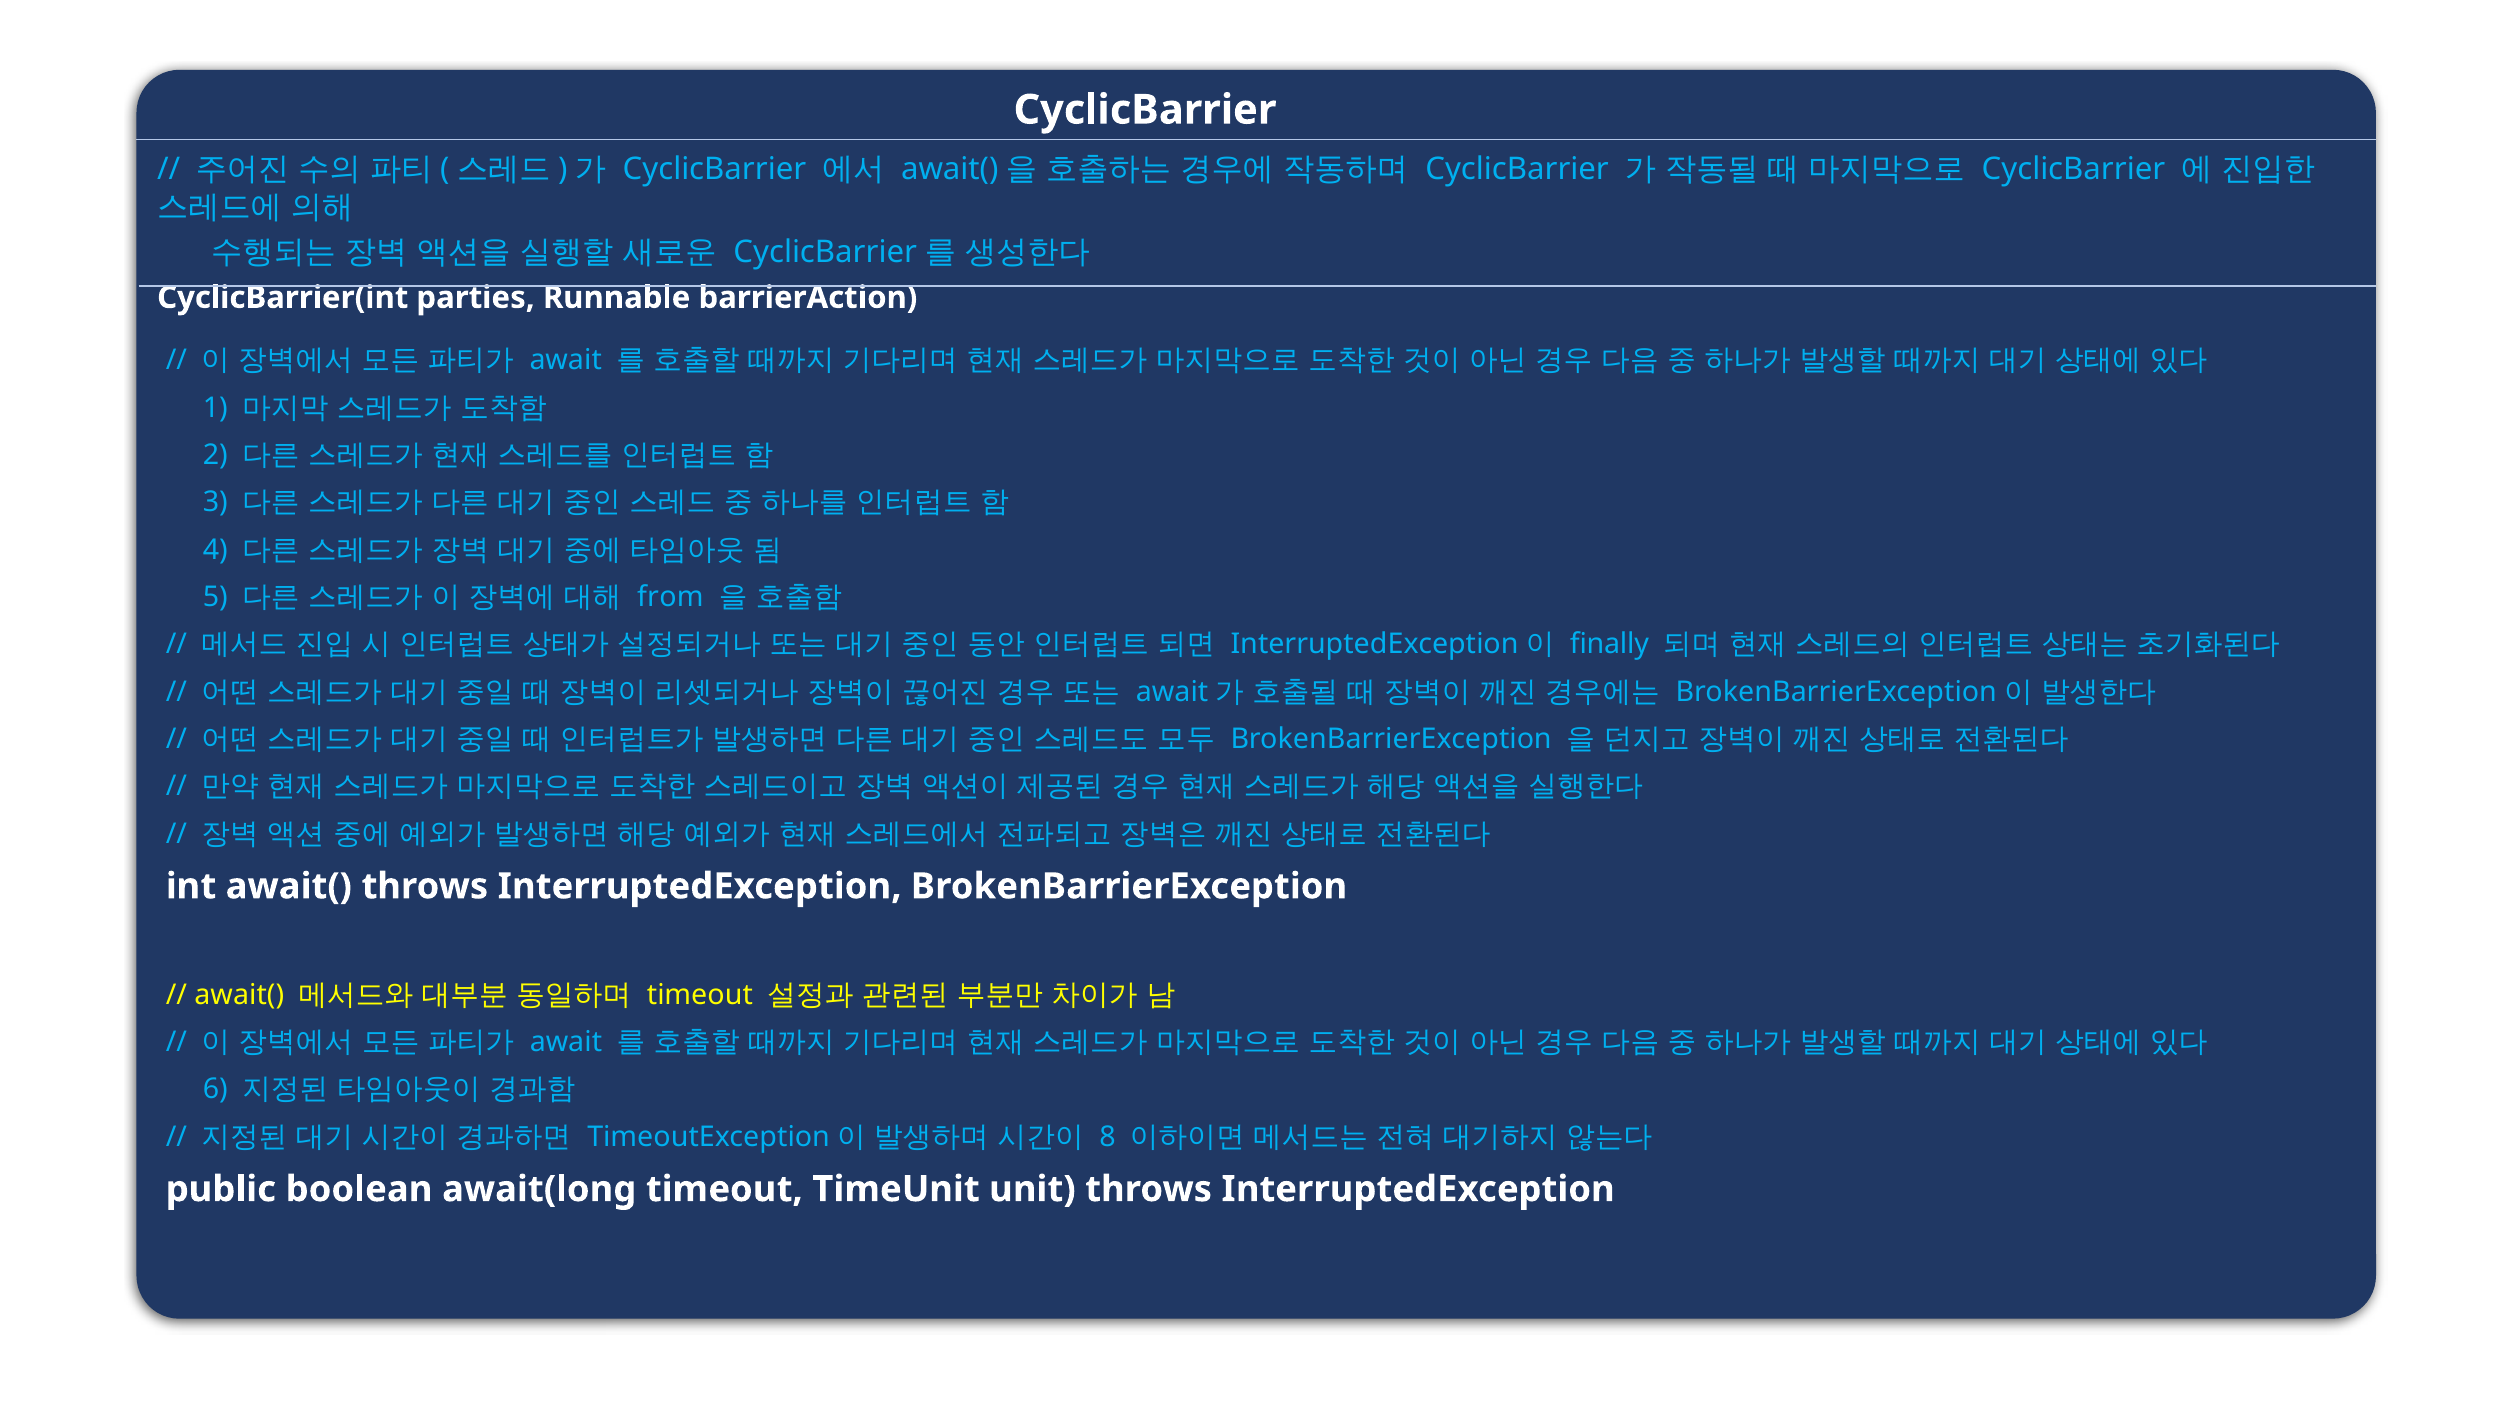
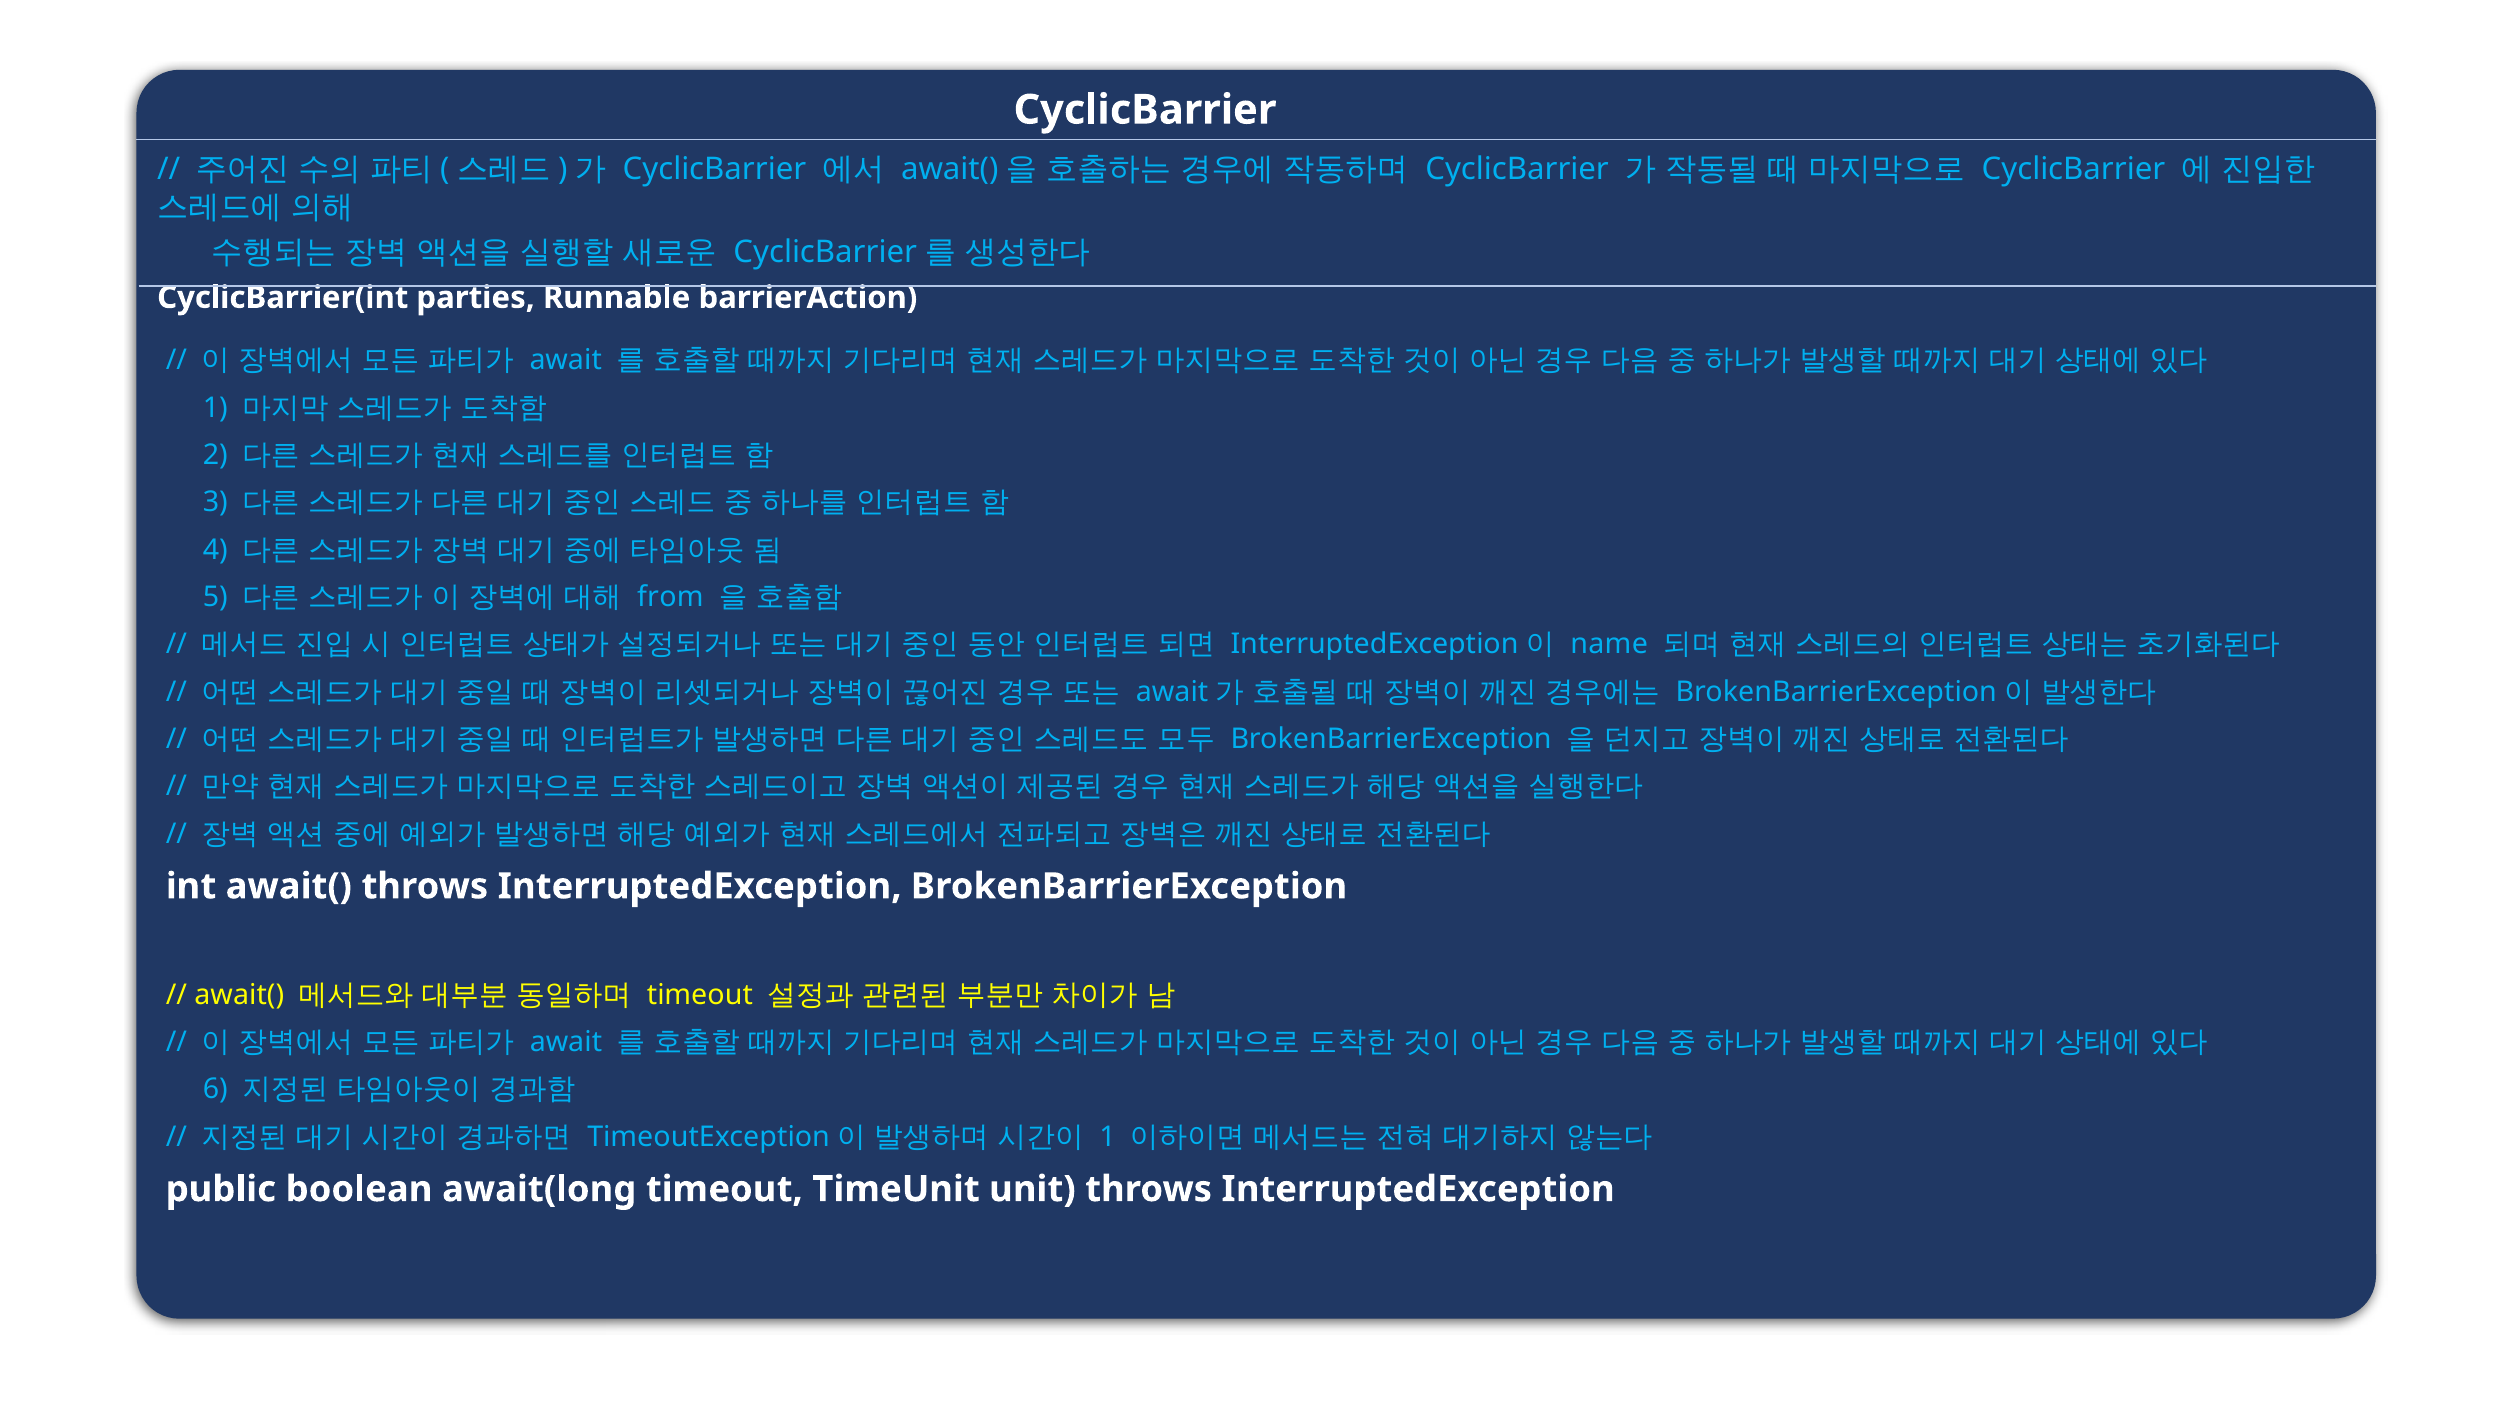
finally: finally -> name
8 at (1108, 1137): 8 -> 1
